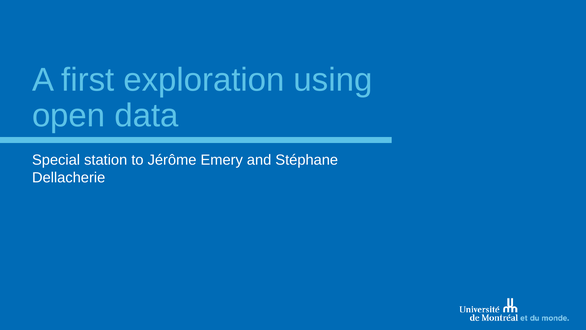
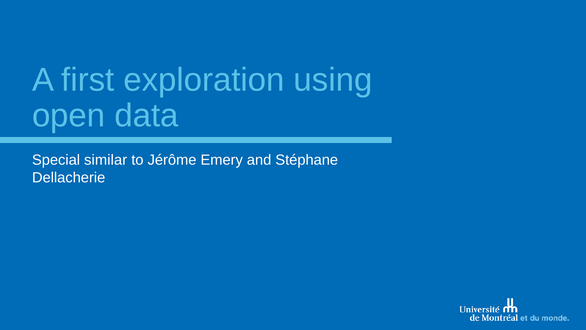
station: station -> similar
